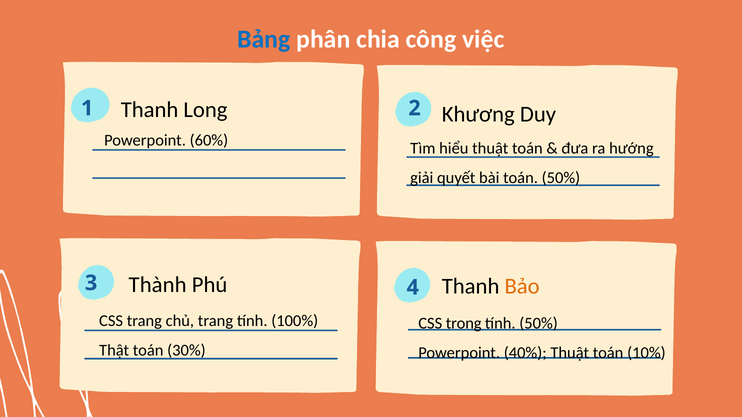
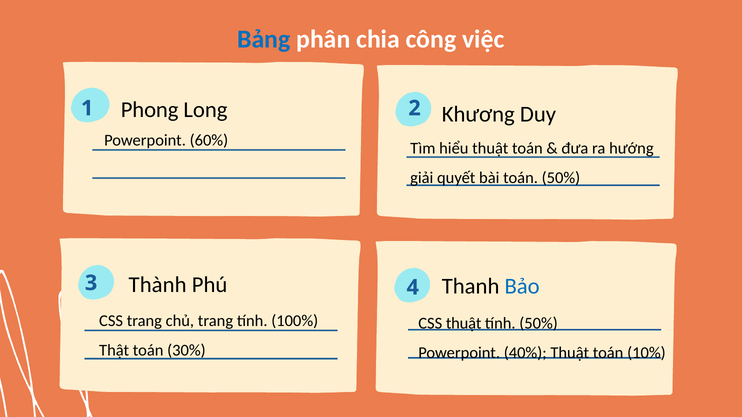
Thanh at (150, 110): Thanh -> Phong
Bảo colour: orange -> blue
CSS trong: trong -> thuật
